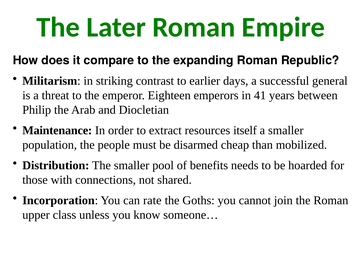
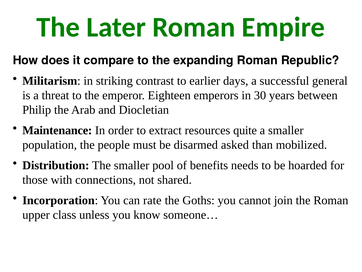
41: 41 -> 30
itself: itself -> quite
cheap: cheap -> asked
